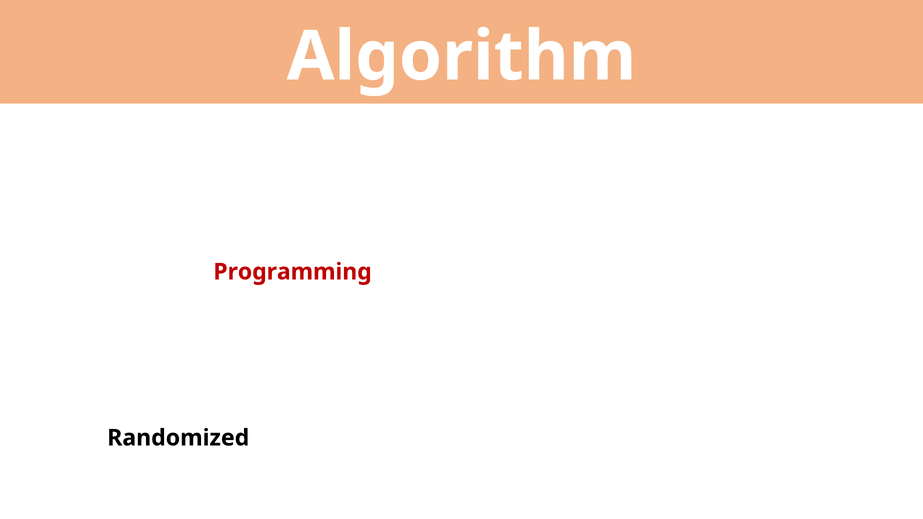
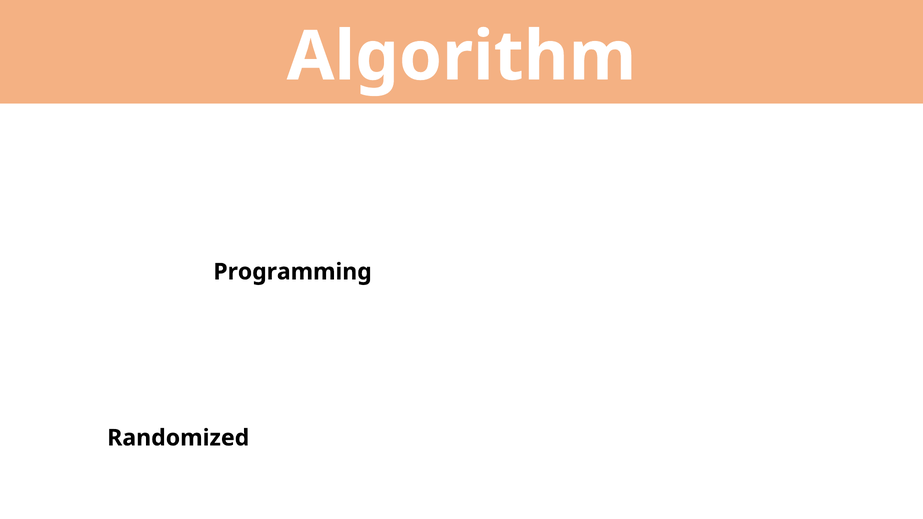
Programming colour: red -> black
